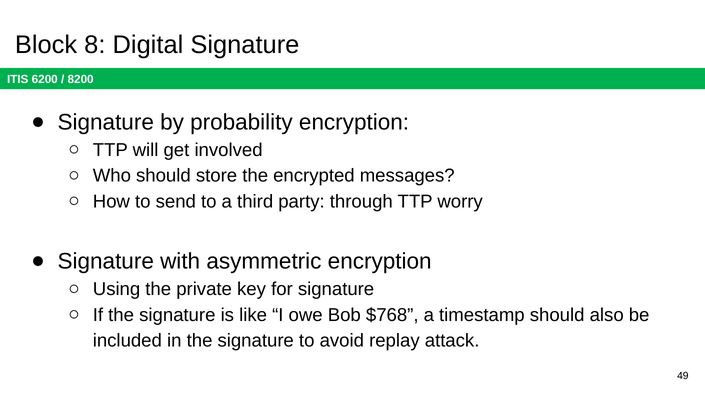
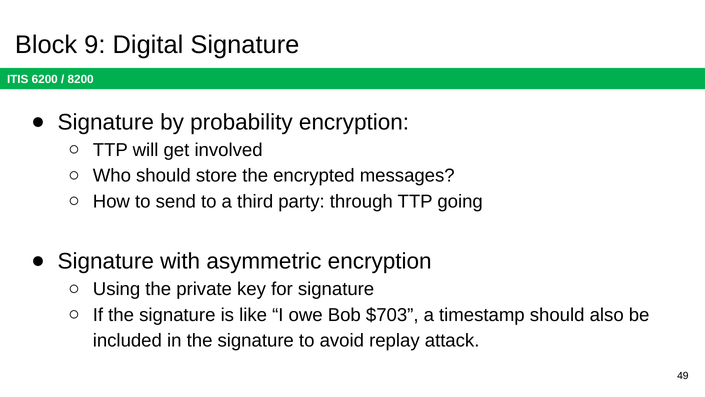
8: 8 -> 9
worry: worry -> going
$768: $768 -> $703
